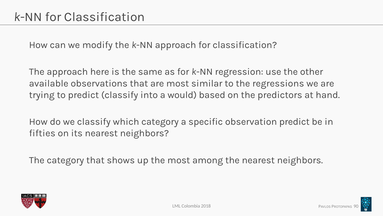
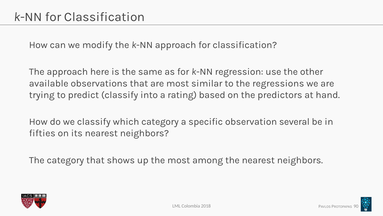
would: would -> rating
observation predict: predict -> several
